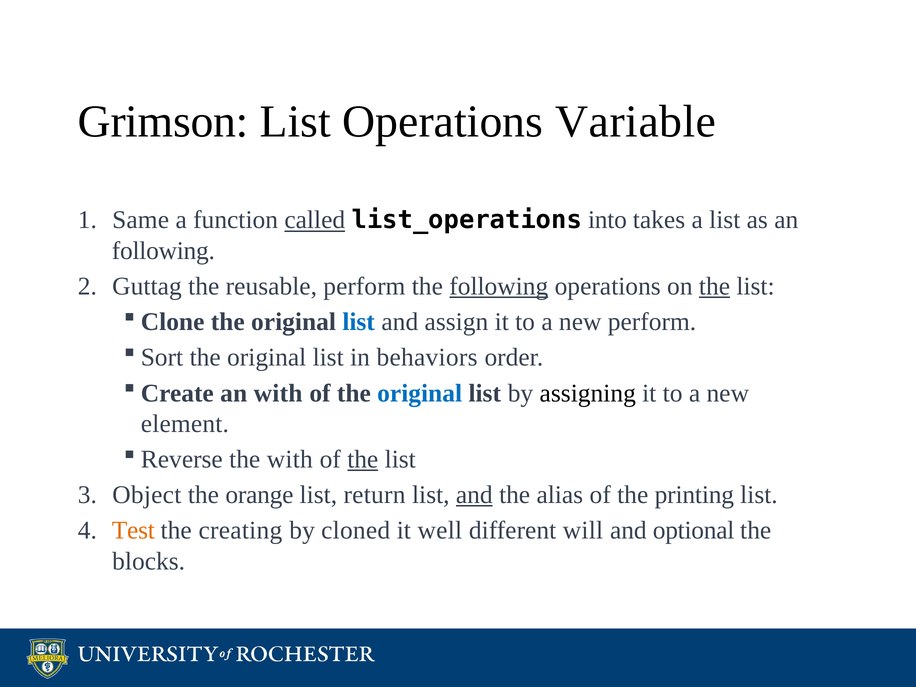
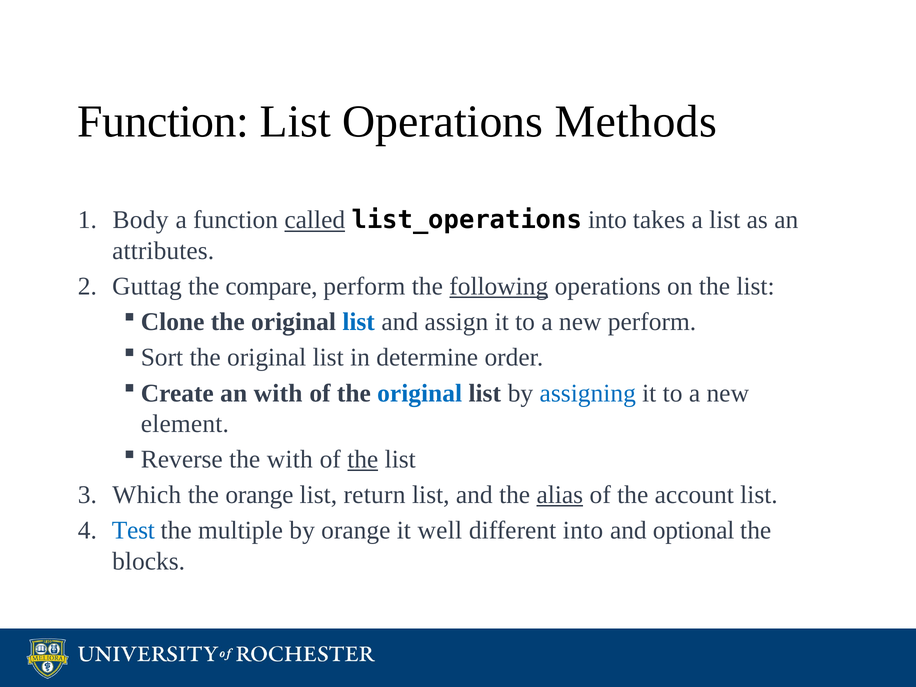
Grimson at (163, 121): Grimson -> Function
Variable: Variable -> Methods
Same: Same -> Body
following at (163, 251): following -> attributes
reusable: reusable -> compare
the at (715, 286) underline: present -> none
behaviors: behaviors -> determine
assigning colour: black -> blue
Object: Object -> Which
and at (474, 495) underline: present -> none
alias underline: none -> present
printing: printing -> account
Test colour: orange -> blue
creating: creating -> multiple
by cloned: cloned -> orange
different will: will -> into
